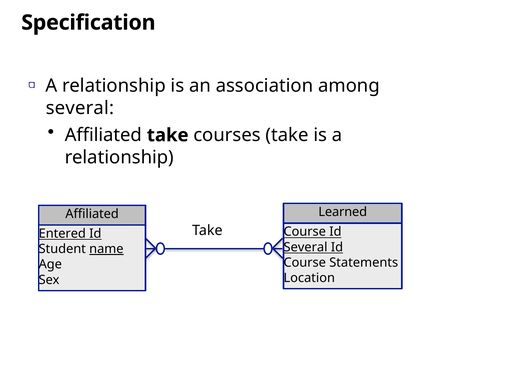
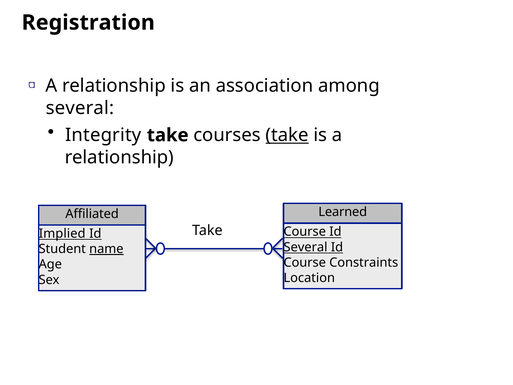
Specification: Specification -> Registration
Affiliated at (103, 135): Affiliated -> Integrity
take at (287, 135) underline: none -> present
Entered: Entered -> Implied
Statements: Statements -> Constraints
